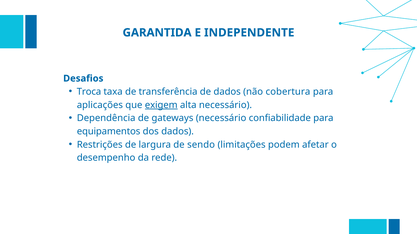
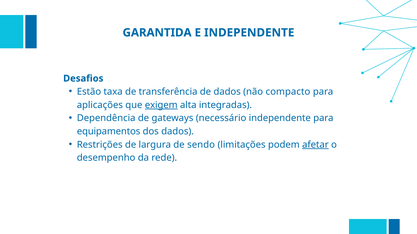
Troca: Troca -> Estão
cobertura: cobertura -> compacto
alta necessário: necessário -> integradas
necessário confiabilidade: confiabilidade -> independente
afetar underline: none -> present
